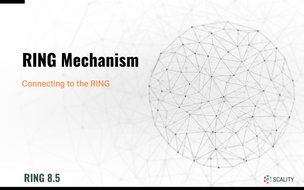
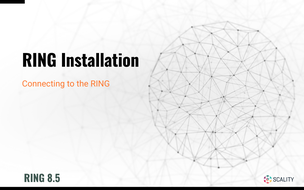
Mechanism: Mechanism -> Installation
